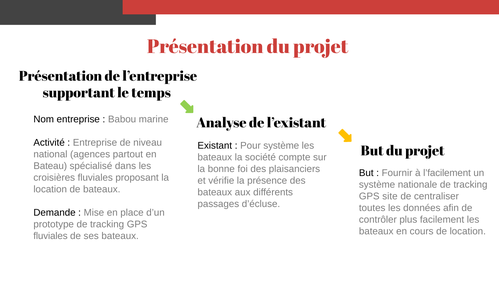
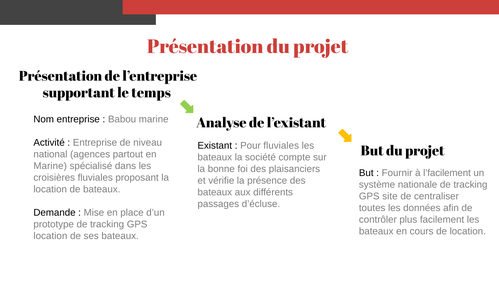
Pour système: système -> fluviales
Bateau at (50, 166): Bateau -> Marine
fluviales at (50, 236): fluviales -> location
